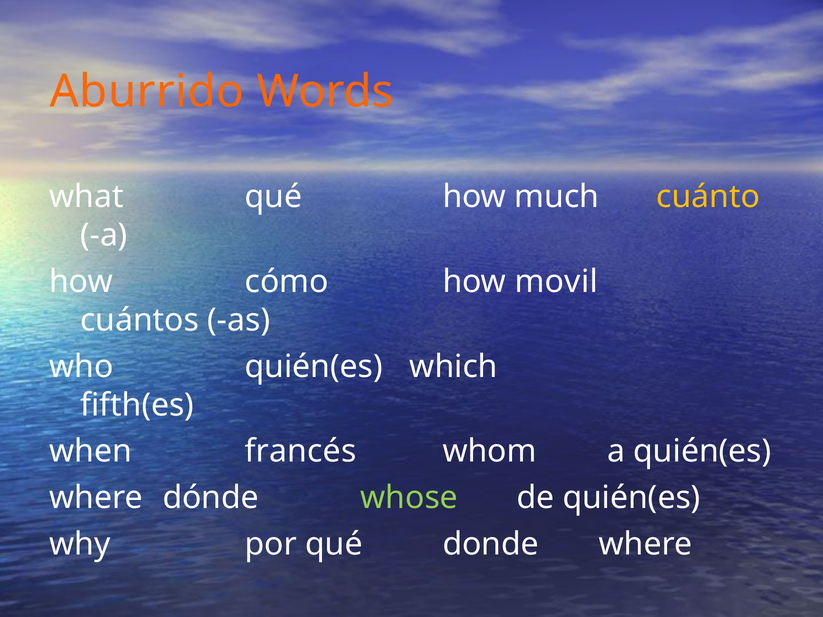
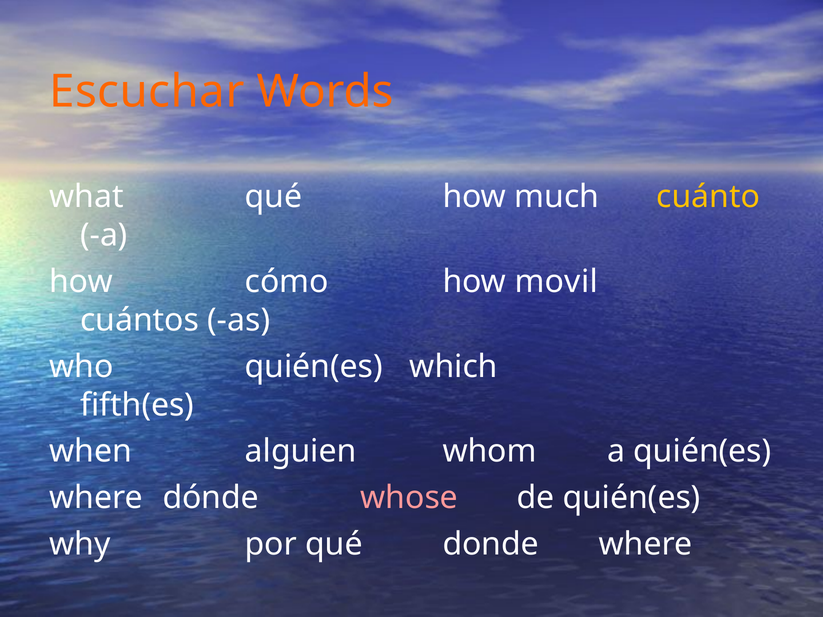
Aburrido: Aburrido -> Escuchar
francés: francés -> alguien
whose colour: light green -> pink
